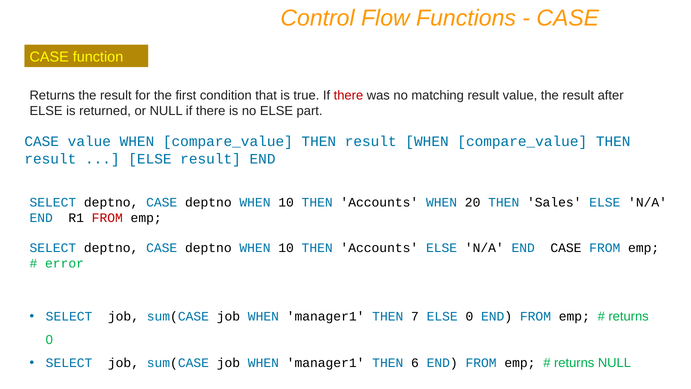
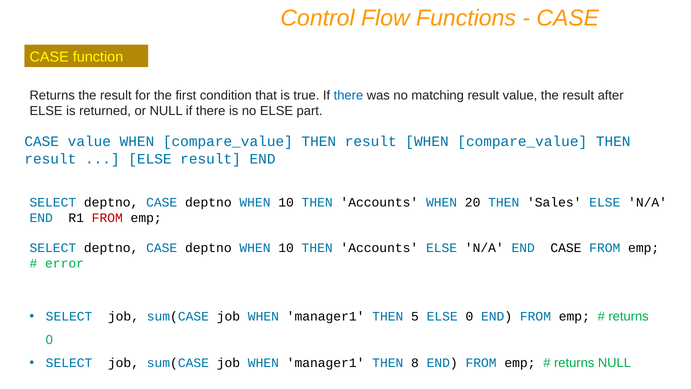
there at (348, 95) colour: red -> blue
7: 7 -> 5
6: 6 -> 8
